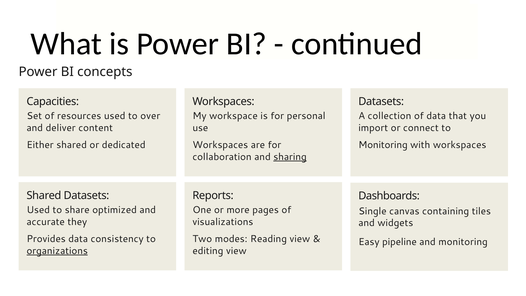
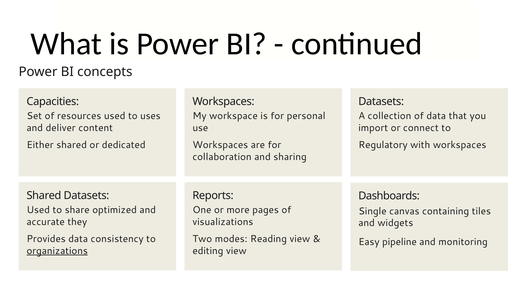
over: over -> uses
Monitoring at (383, 145): Monitoring -> Regulatory
sharing underline: present -> none
